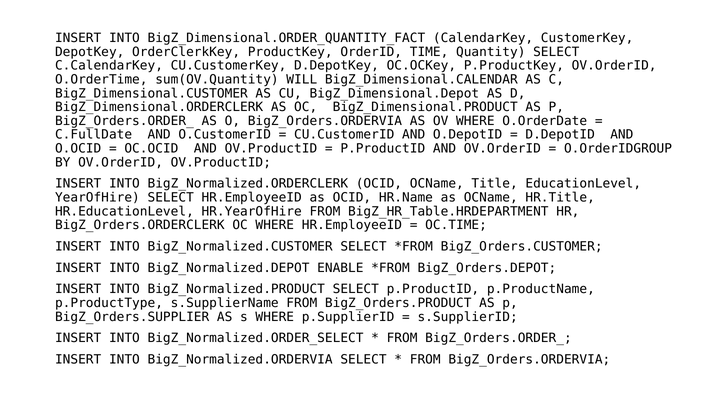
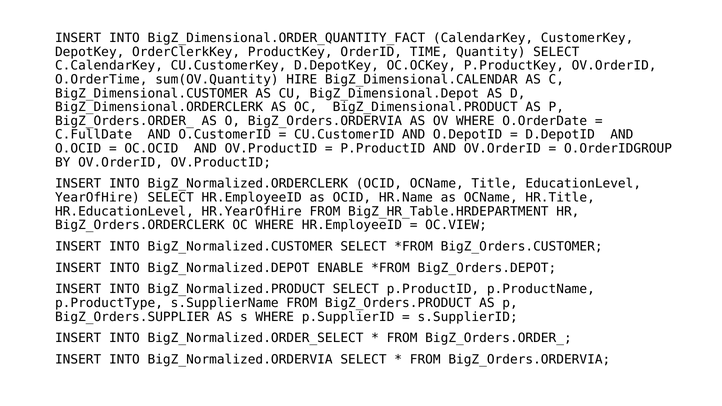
WILL: WILL -> HIRE
OC.TIME: OC.TIME -> OC.VIEW
